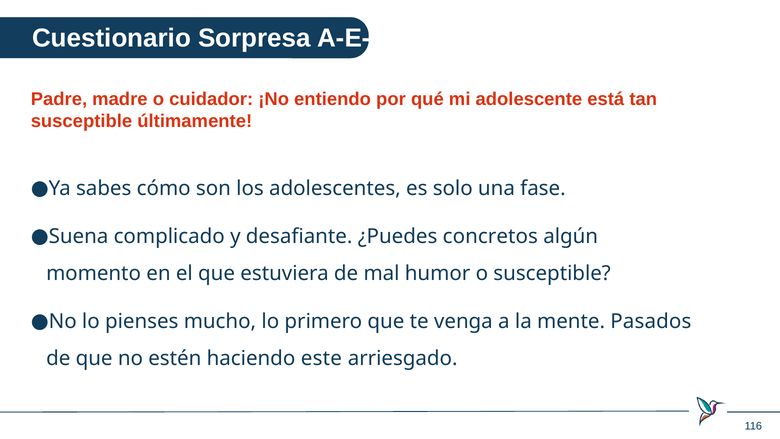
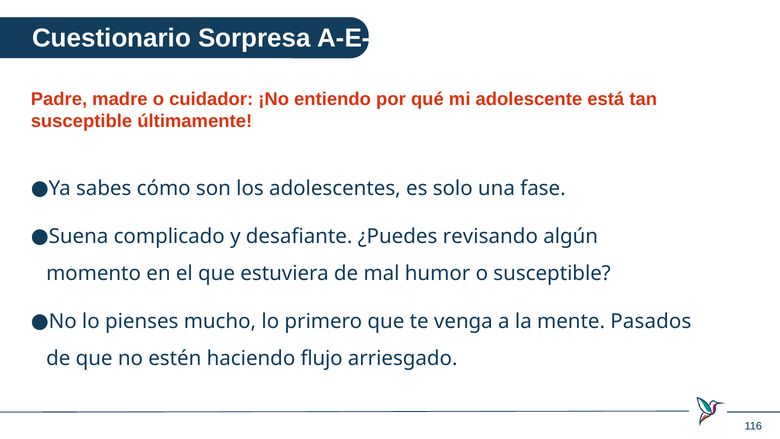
concretos: concretos -> revisando
este: este -> flujo
